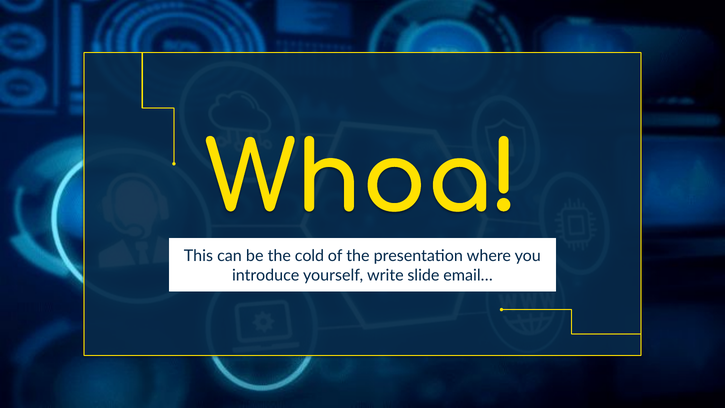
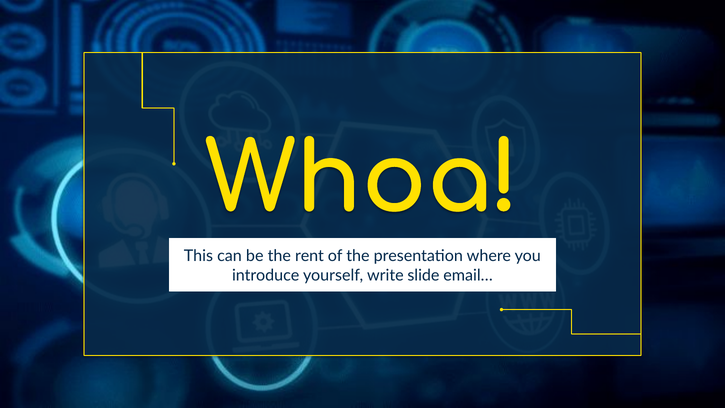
cold: cold -> rent
